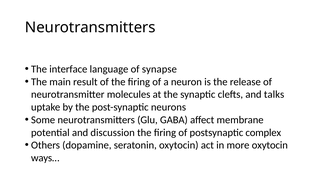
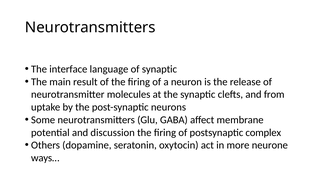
of synapse: synapse -> synaptic
talks: talks -> from
more oxytocin: oxytocin -> neurone
